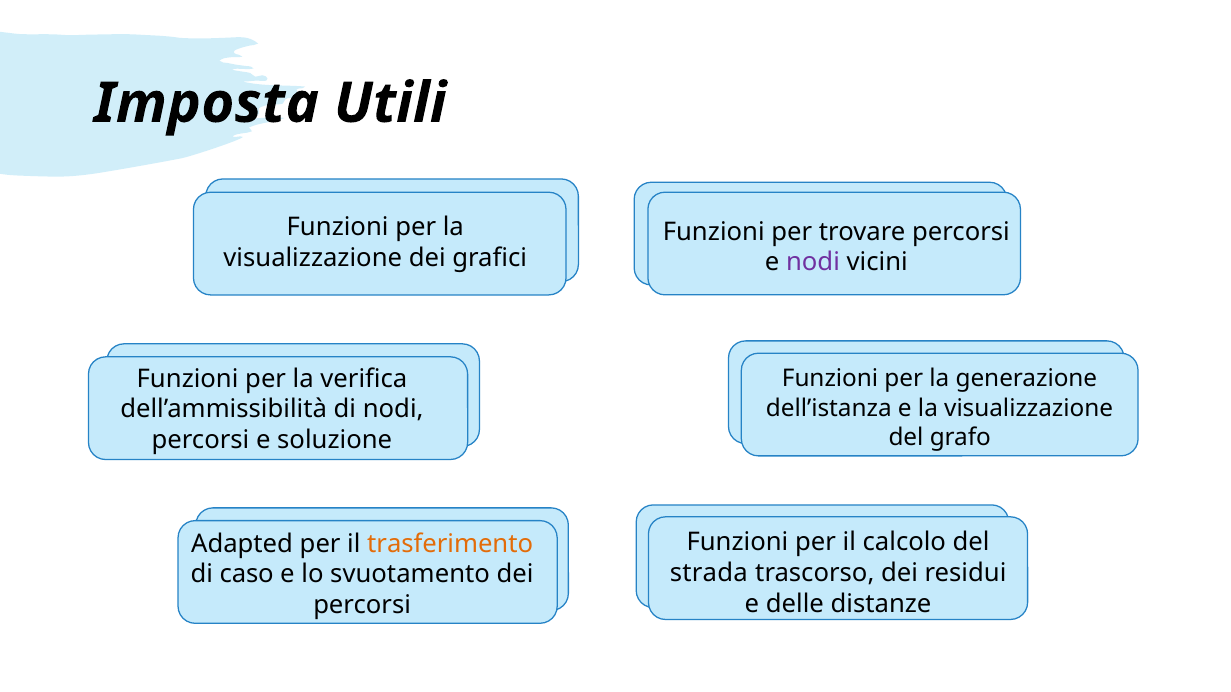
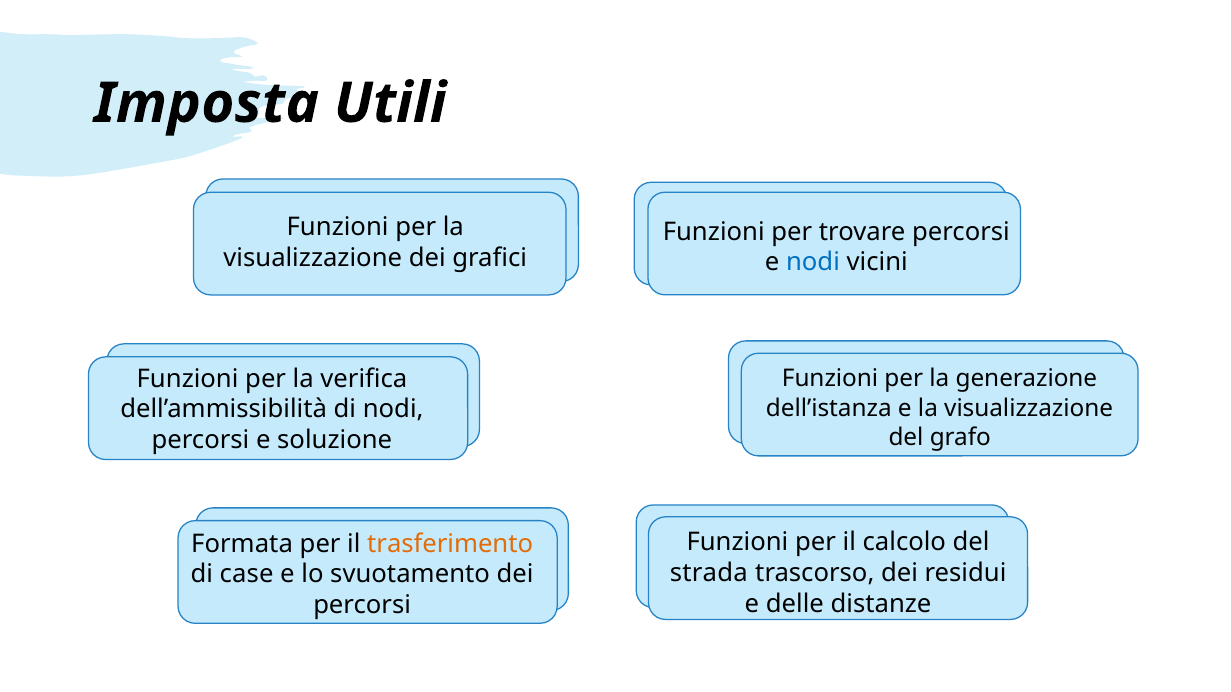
nodi at (813, 263) colour: purple -> blue
Adapted: Adapted -> Formata
caso: caso -> case
